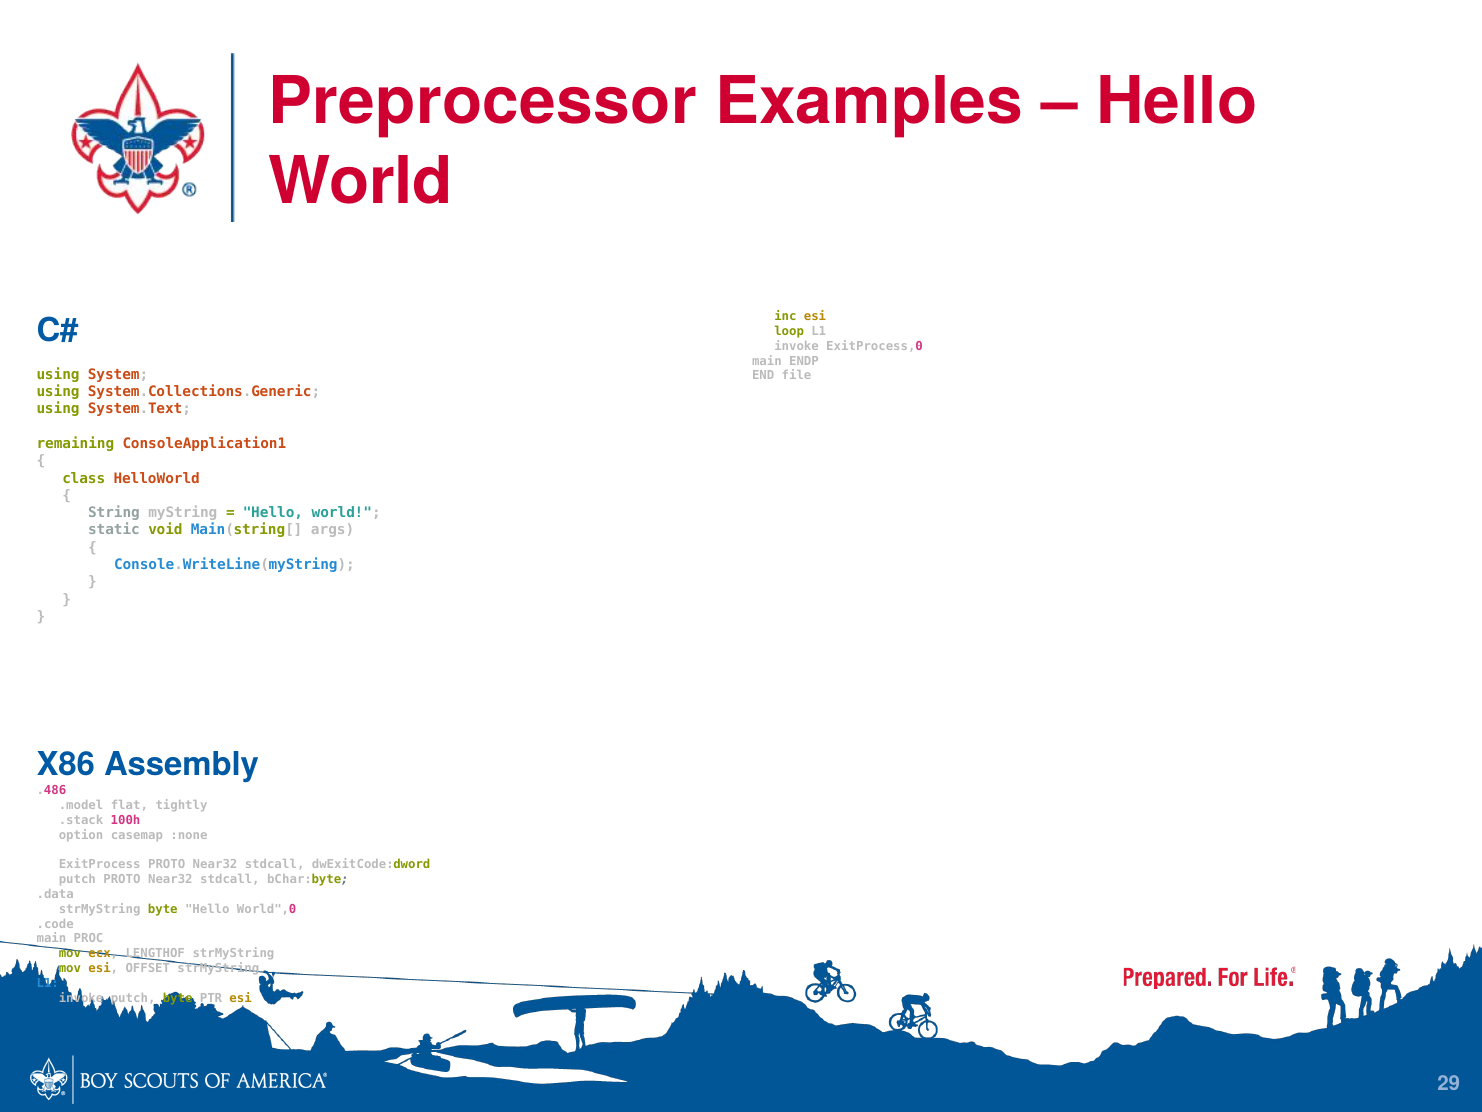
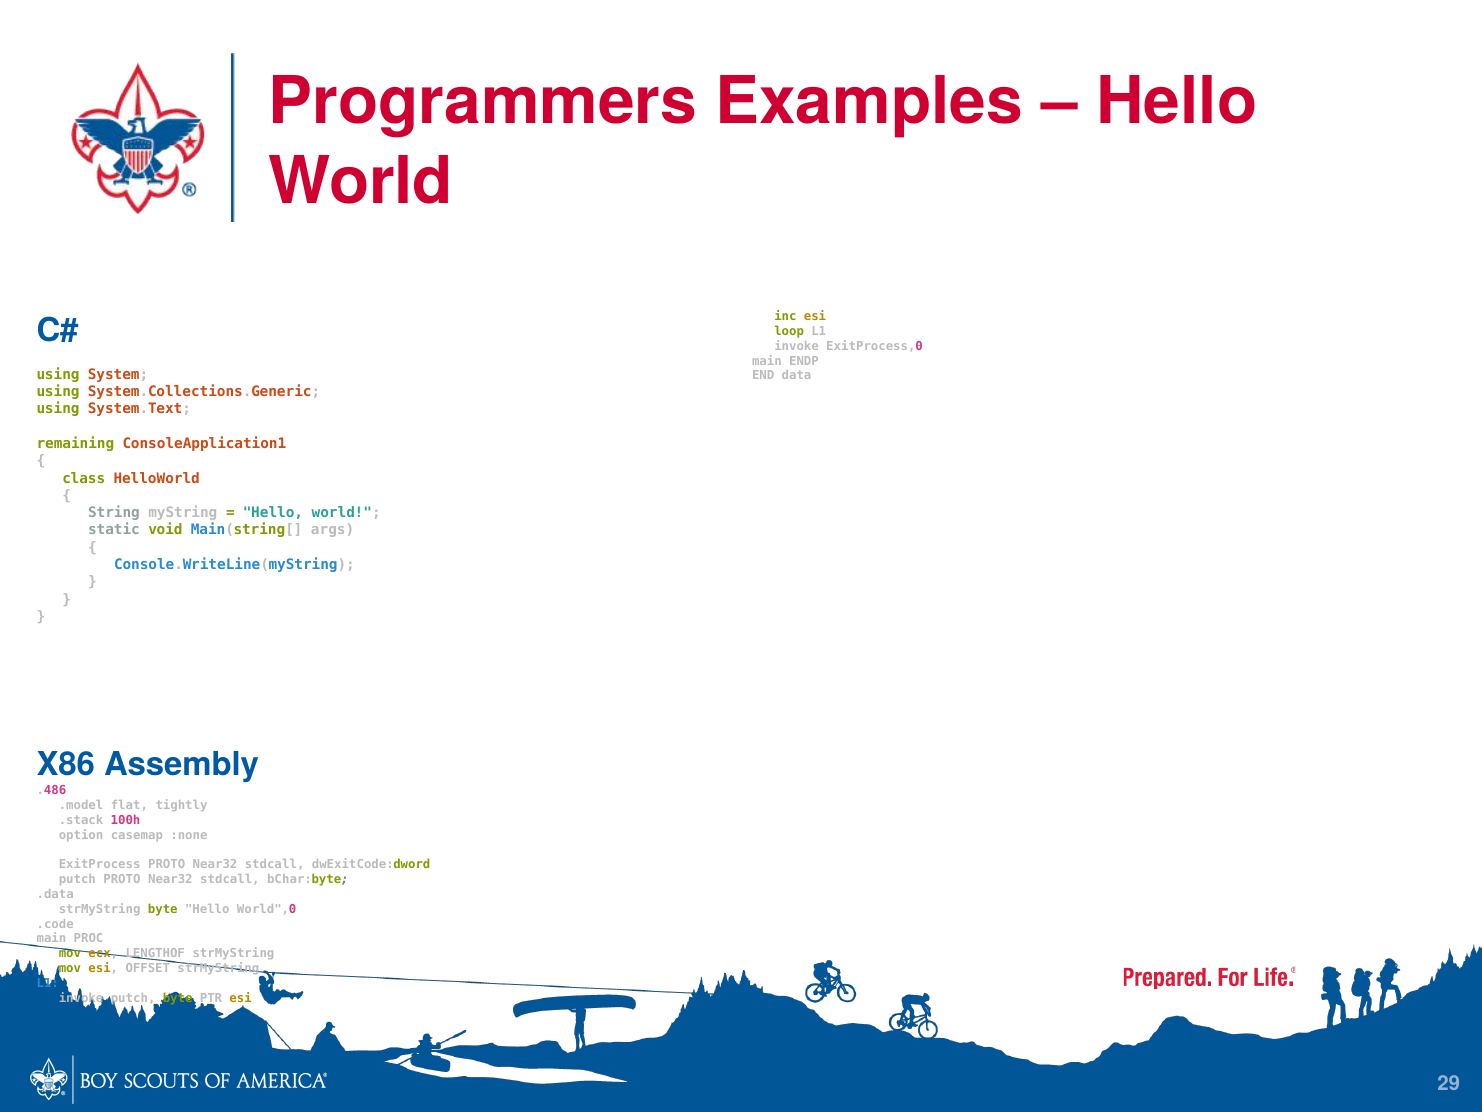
Preprocessor: Preprocessor -> Programmers
file: file -> data
